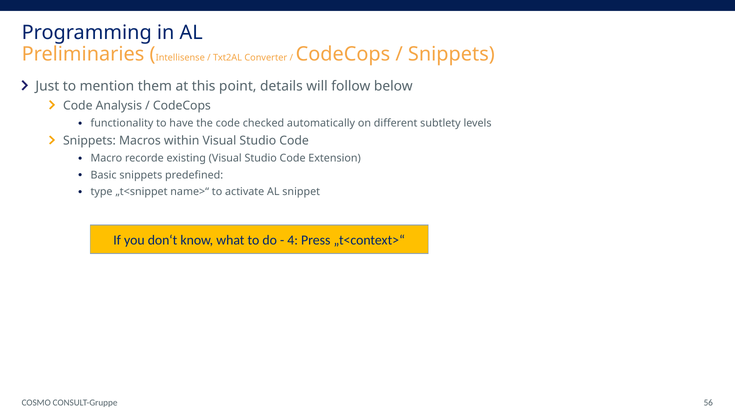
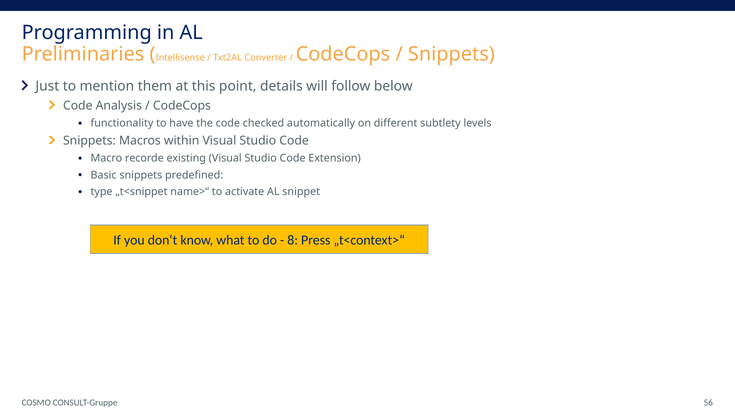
4: 4 -> 8
